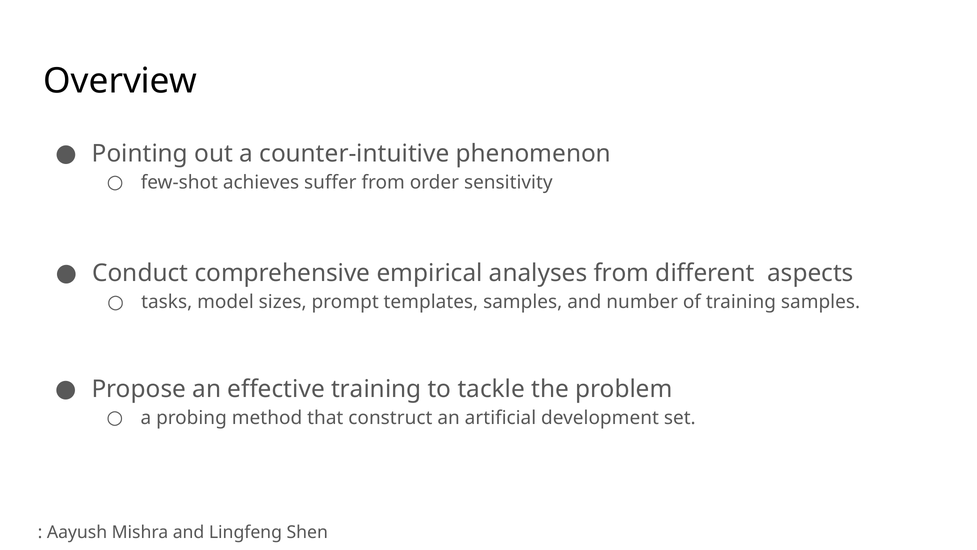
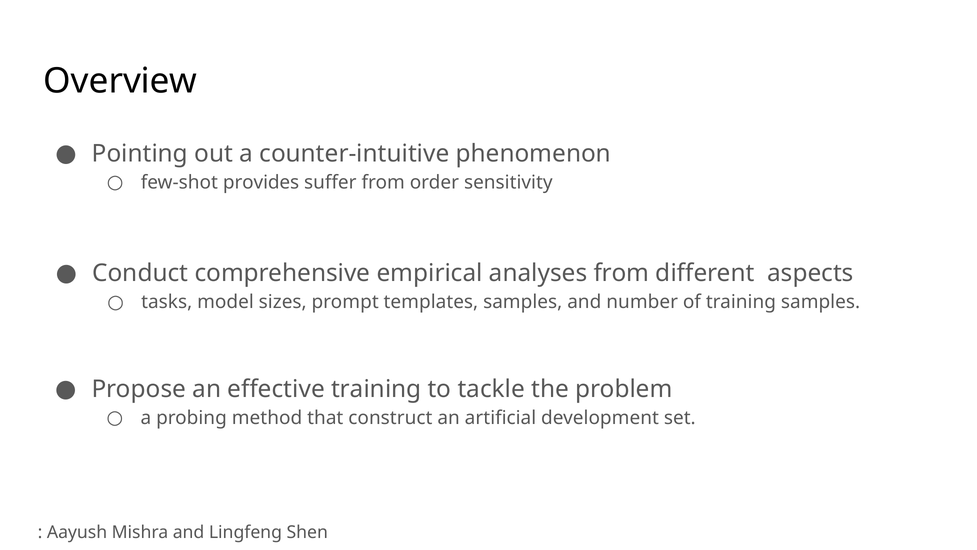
achieves: achieves -> provides
